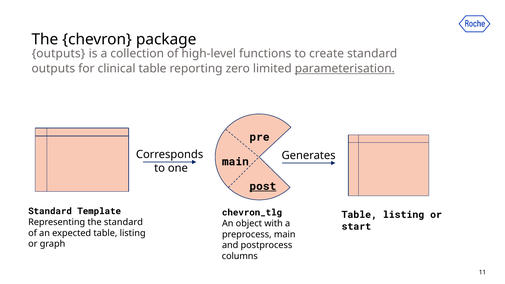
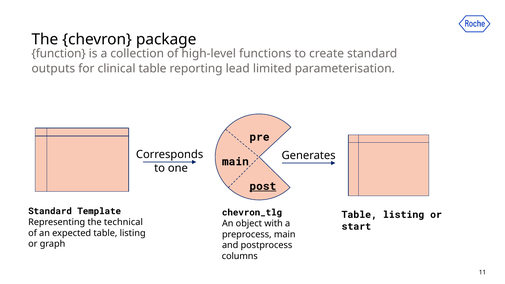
outputs at (58, 54): outputs -> function
zero: zero -> lead
parameterisation underline: present -> none
the standard: standard -> technical
